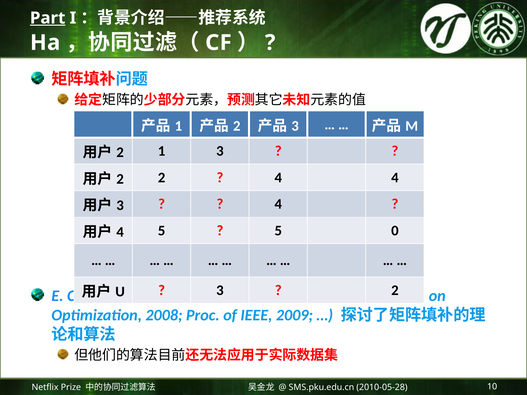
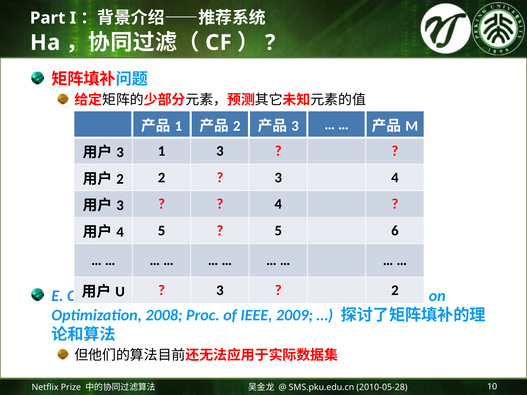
Part underline: present -> none
2 at (120, 153): 2 -> 3
4 at (278, 178): 4 -> 3
0: 0 -> 6
